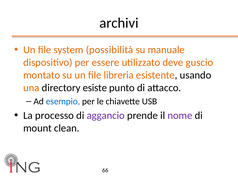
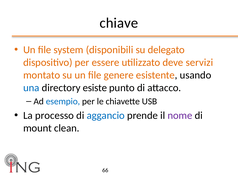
archivi: archivi -> chiave
possibilità: possibilità -> disponibili
manuale: manuale -> delegato
guscio: guscio -> servizi
libreria: libreria -> genere
una colour: orange -> blue
aggancio colour: purple -> blue
